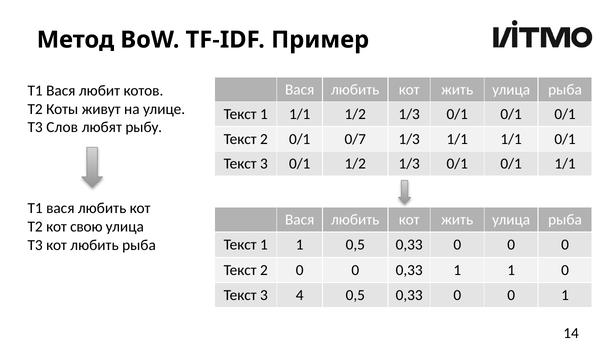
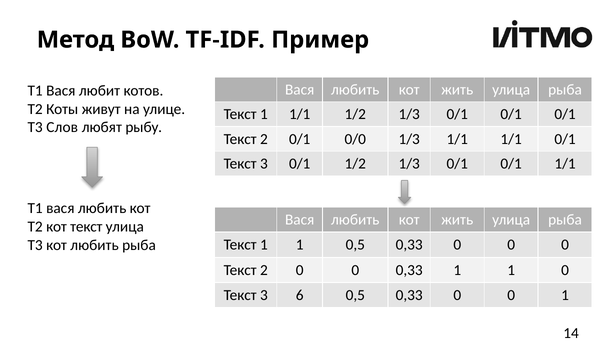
0/7: 0/7 -> 0/0
кот свою: свою -> текст
4: 4 -> 6
